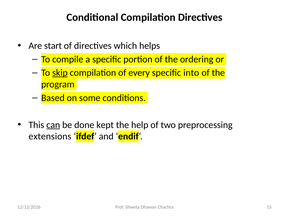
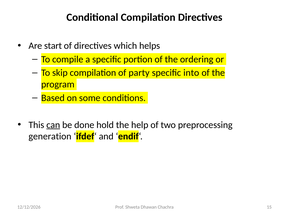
skip underline: present -> none
every: every -> party
kept: kept -> hold
extensions: extensions -> generation
